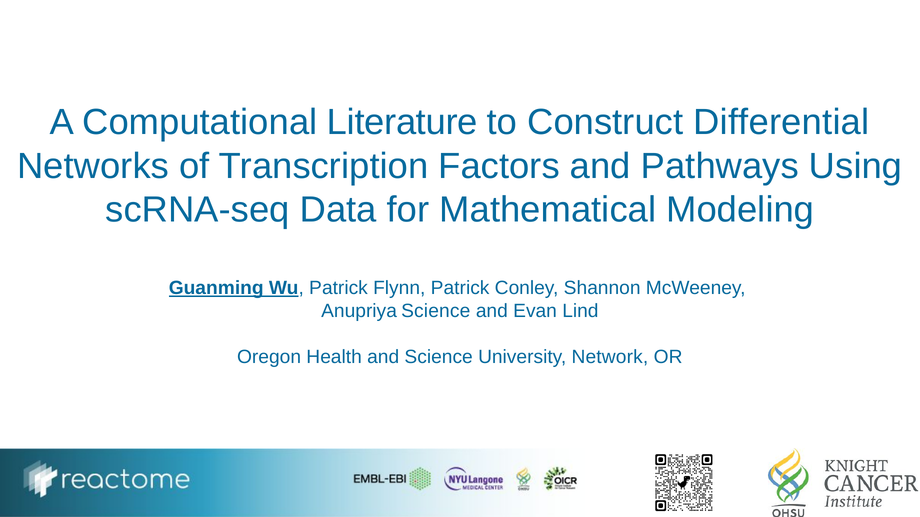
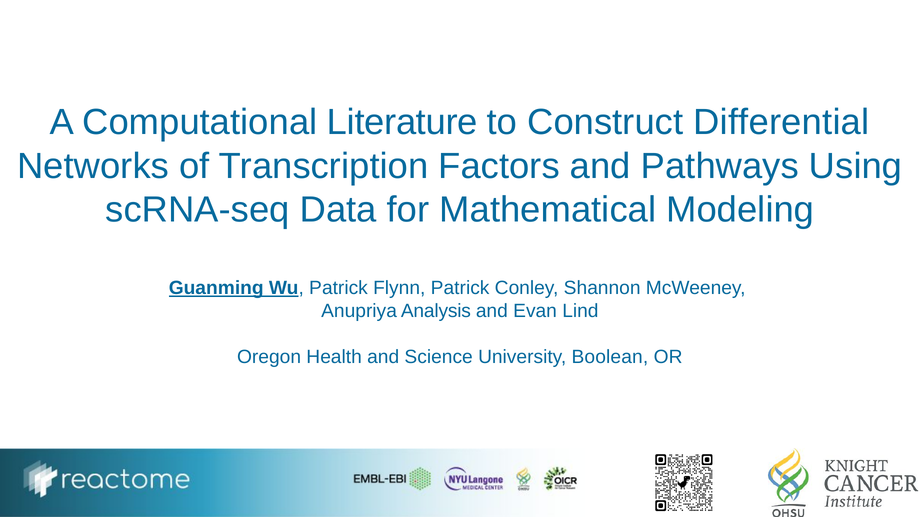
Anupriya Science: Science -> Analysis
Network: Network -> Boolean
